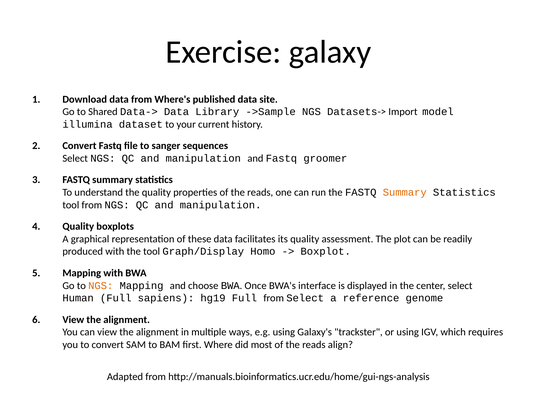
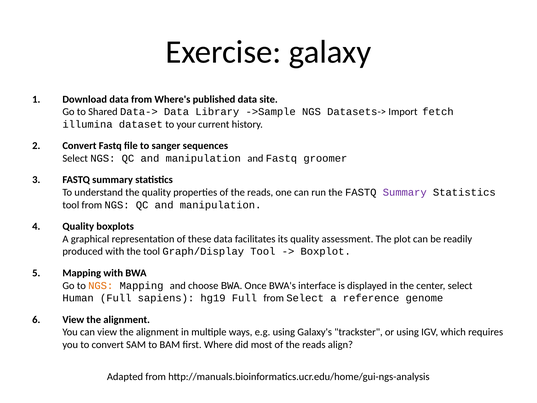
model: model -> fetch
Summary at (405, 192) colour: orange -> purple
Graph/Display Homo: Homo -> Tool
